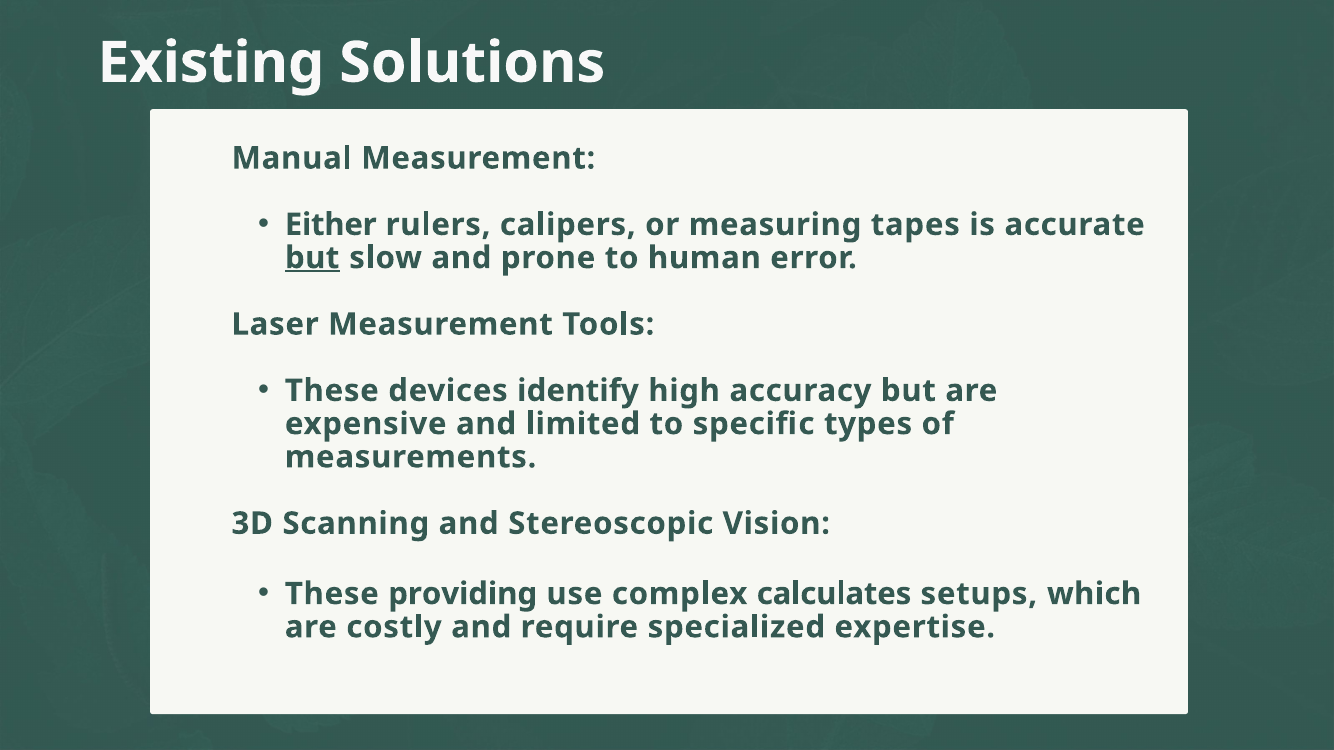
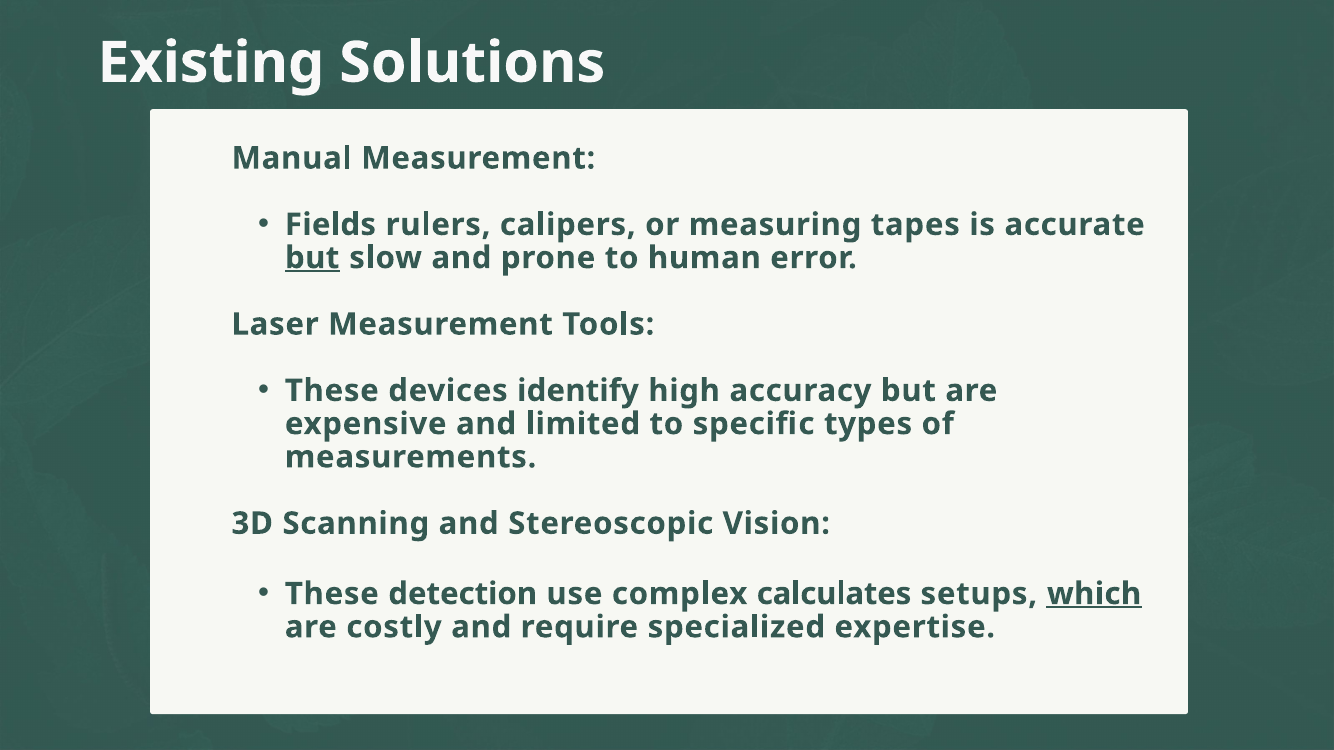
Either: Either -> Fields
providing: providing -> detection
which underline: none -> present
